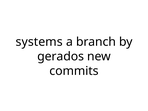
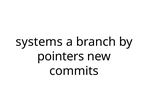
gerados: gerados -> pointers
